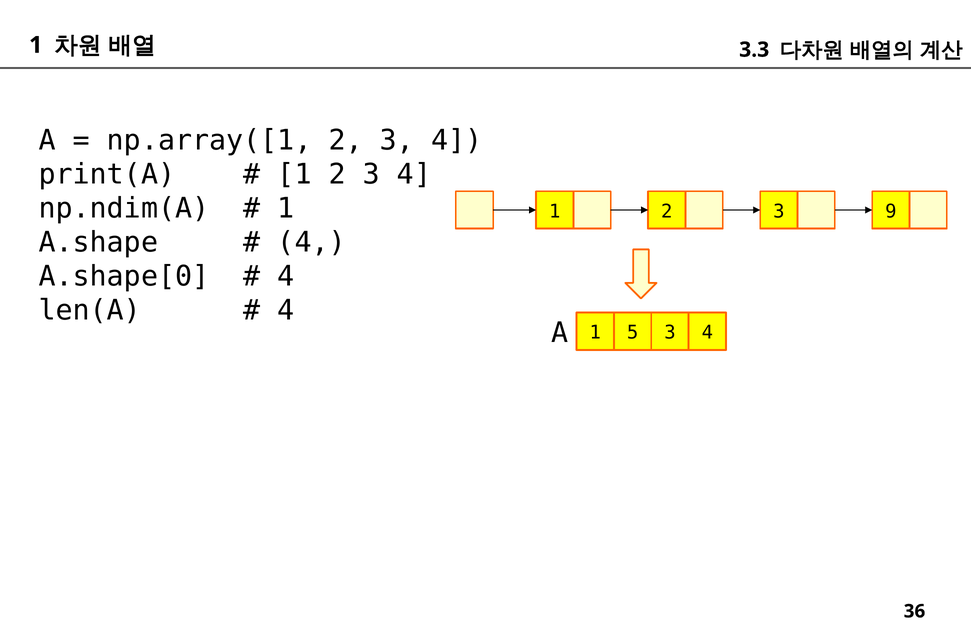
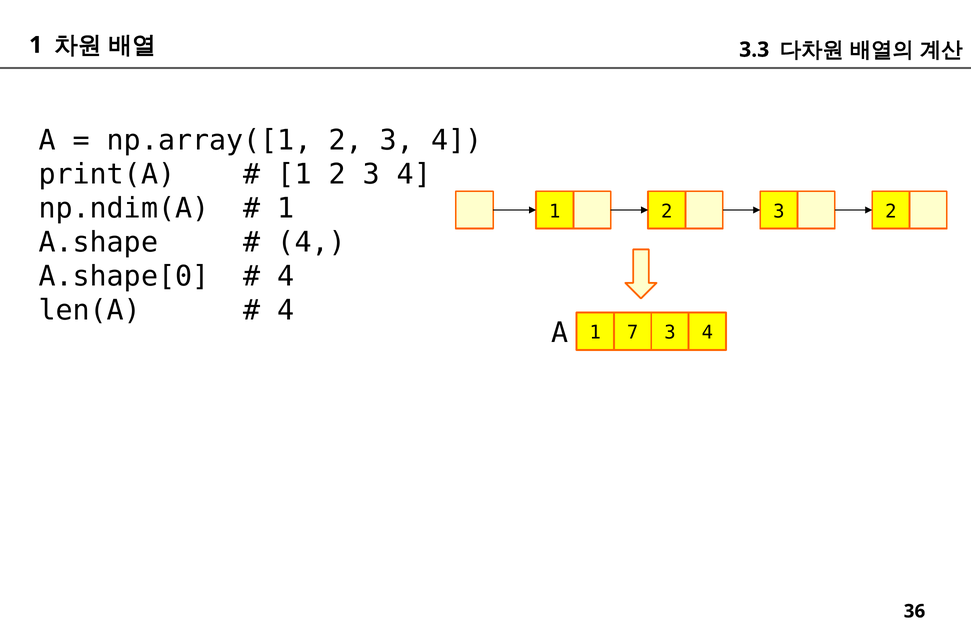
3 9: 9 -> 2
5: 5 -> 7
